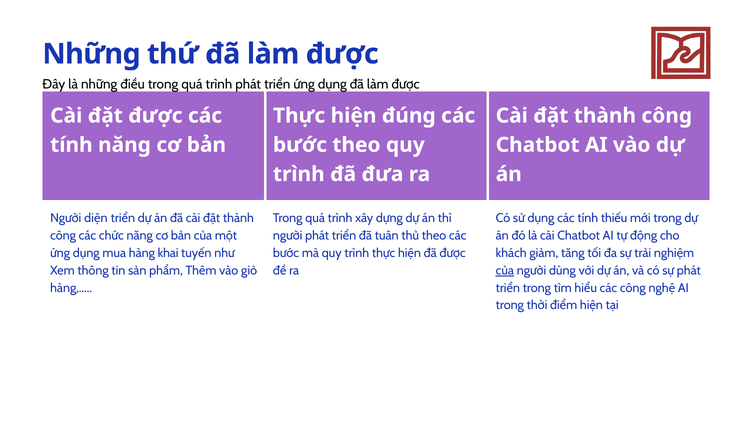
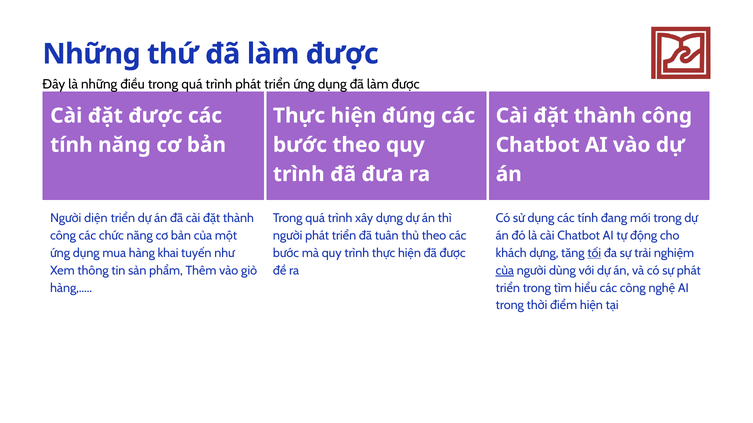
thiếu: thiếu -> đang
khách giảm: giảm -> dựng
tối underline: none -> present
